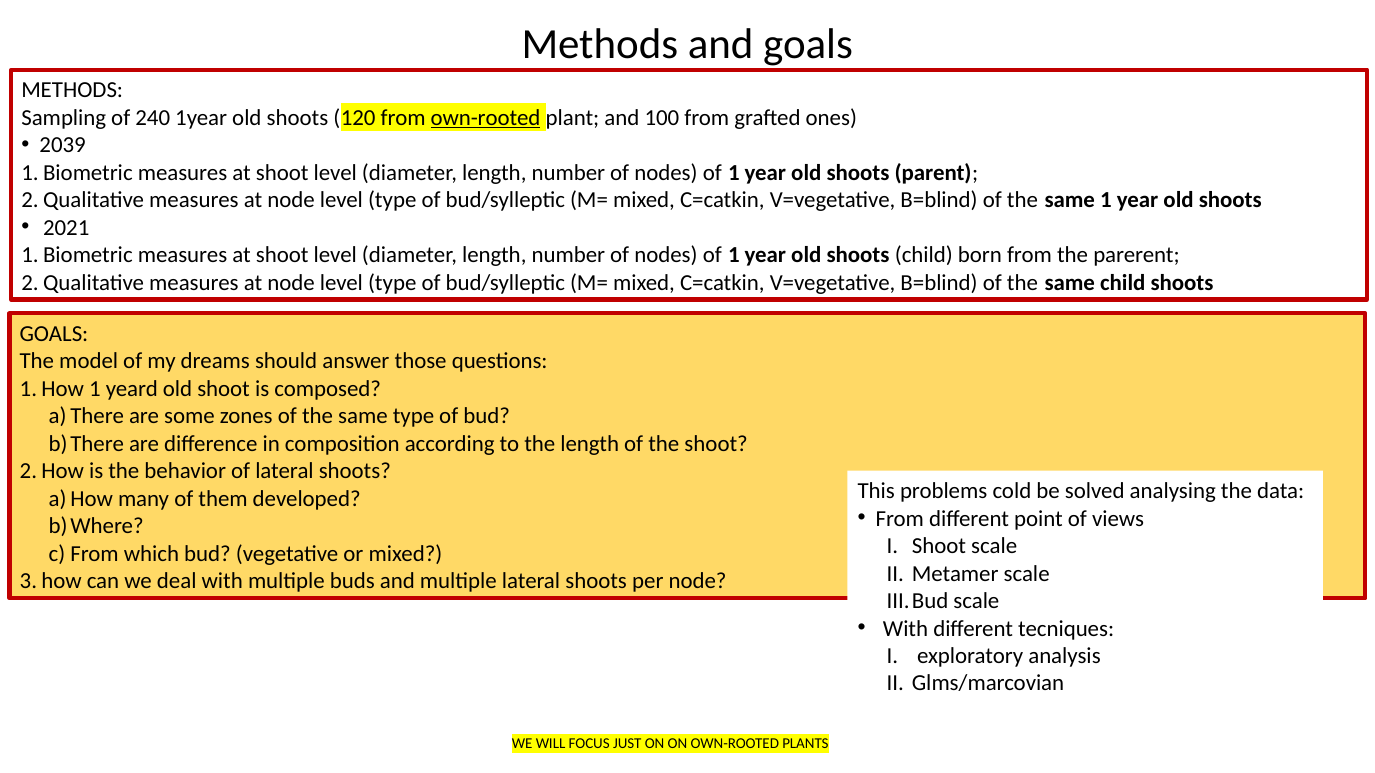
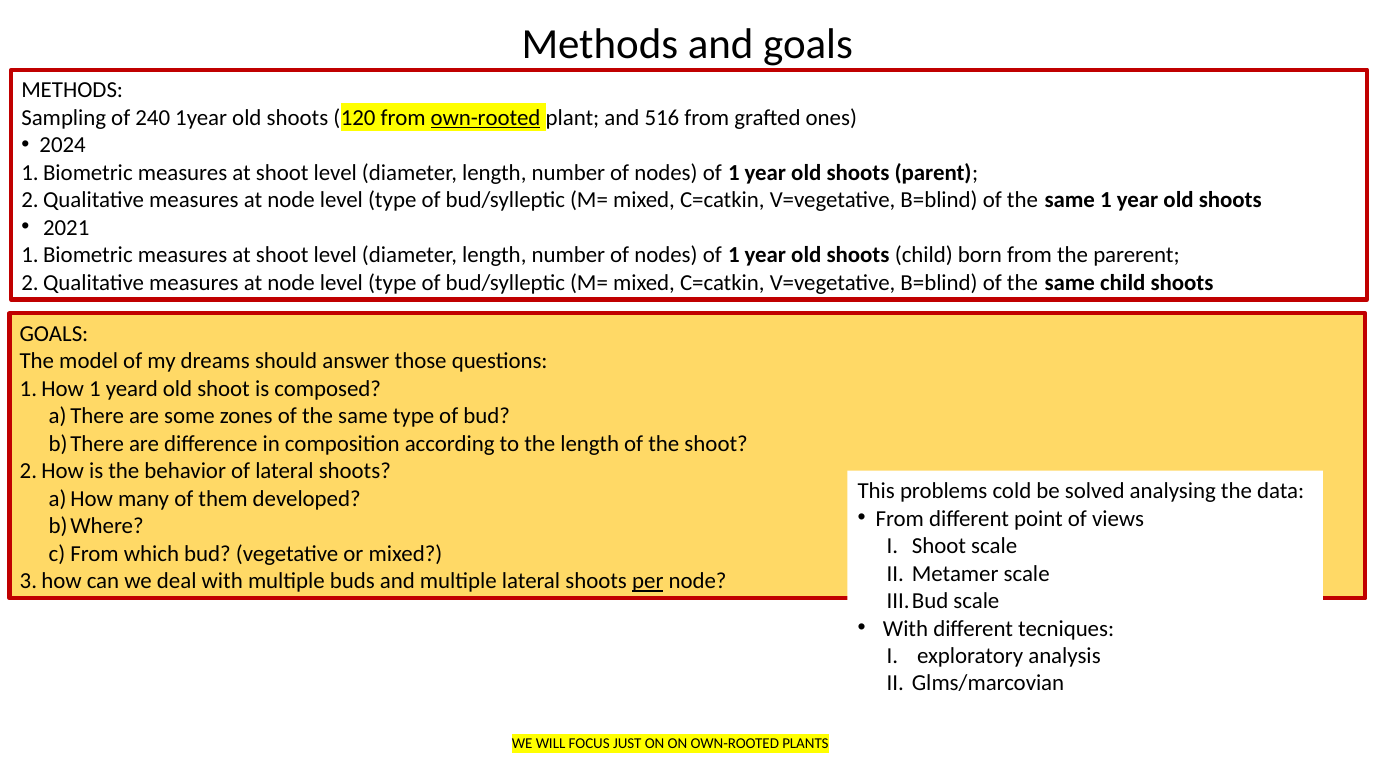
100: 100 -> 516
2039: 2039 -> 2024
per underline: none -> present
